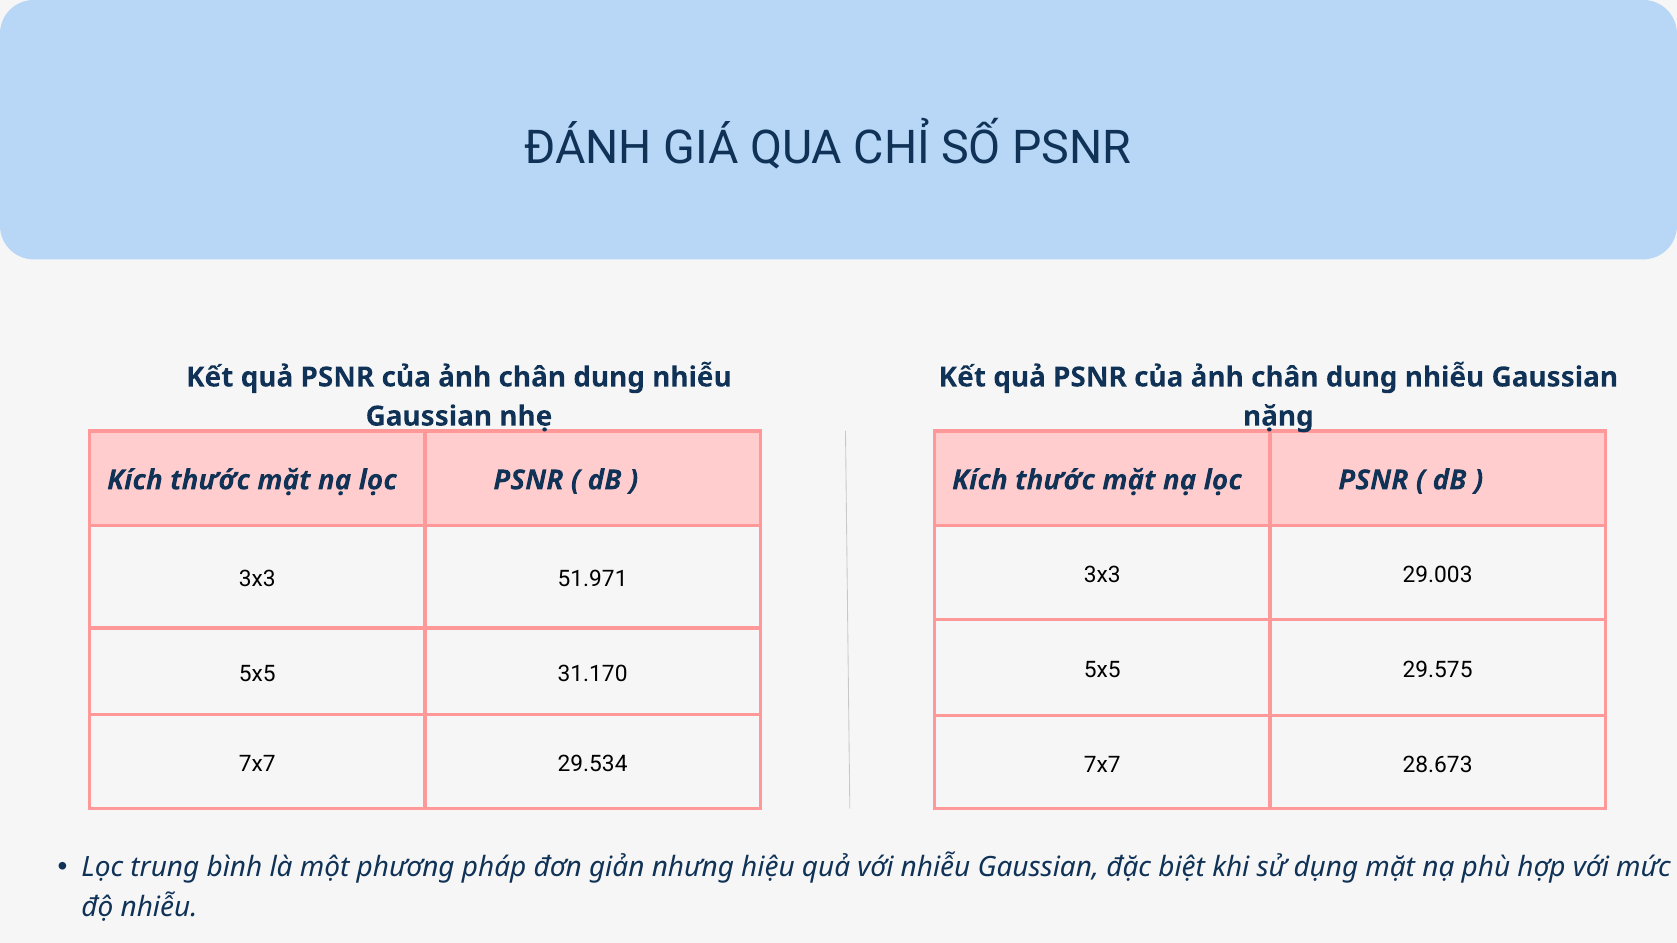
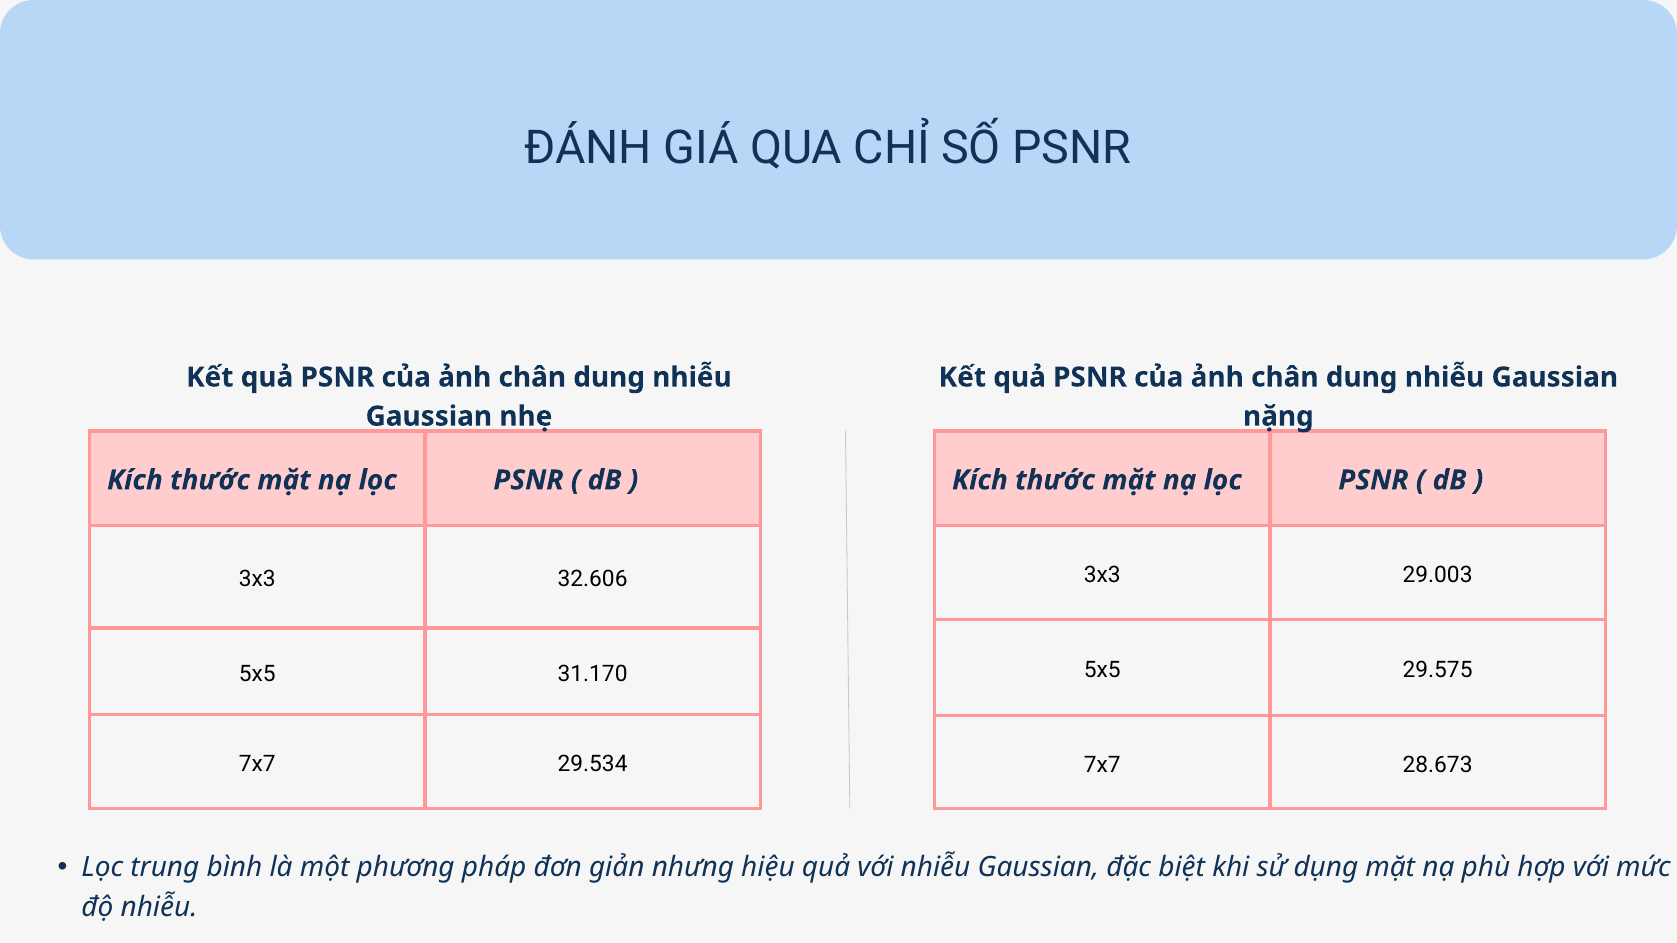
51.971: 51.971 -> 32.606
